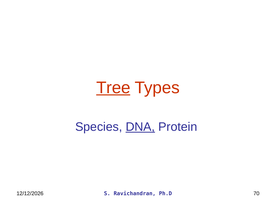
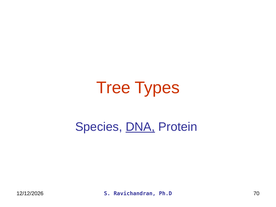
Tree underline: present -> none
